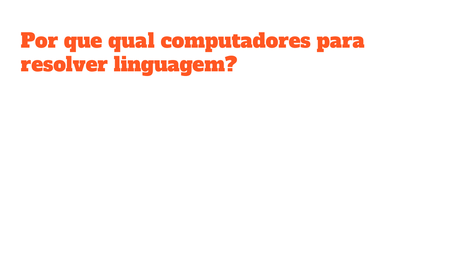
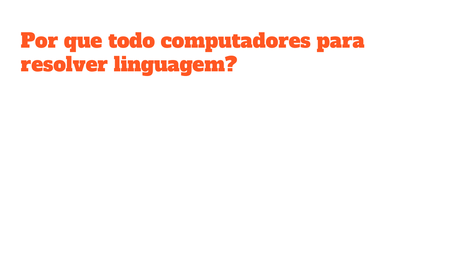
qual: qual -> todo
